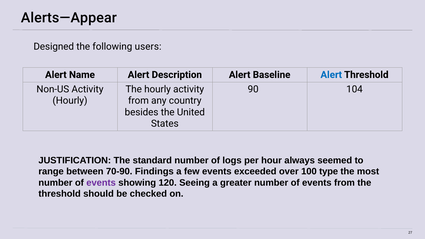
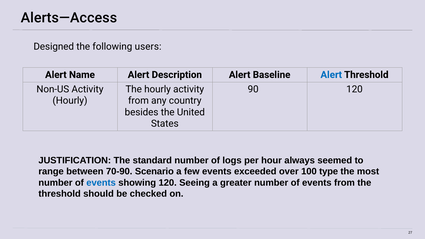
Alerts—Appear: Alerts—Appear -> Alerts—Access
90 104: 104 -> 120
Findings: Findings -> Scenario
events at (101, 183) colour: purple -> blue
